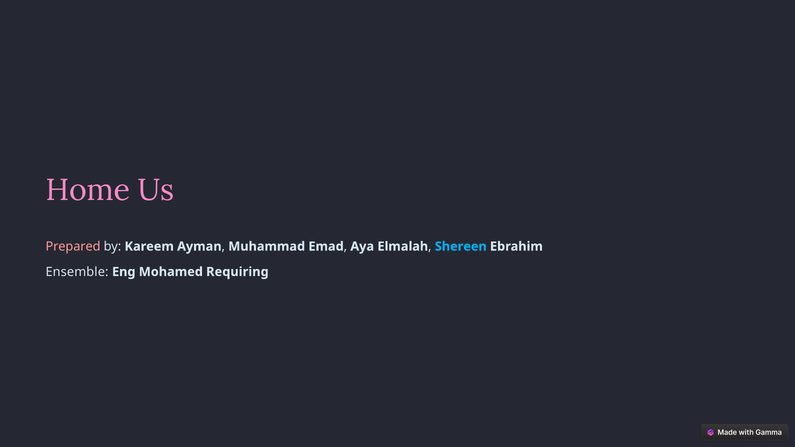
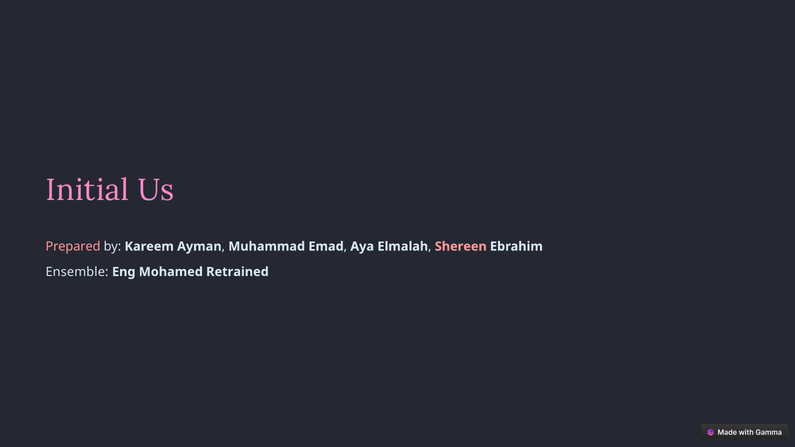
Home: Home -> Initial
Shereen colour: light blue -> pink
Requiring: Requiring -> Retrained
